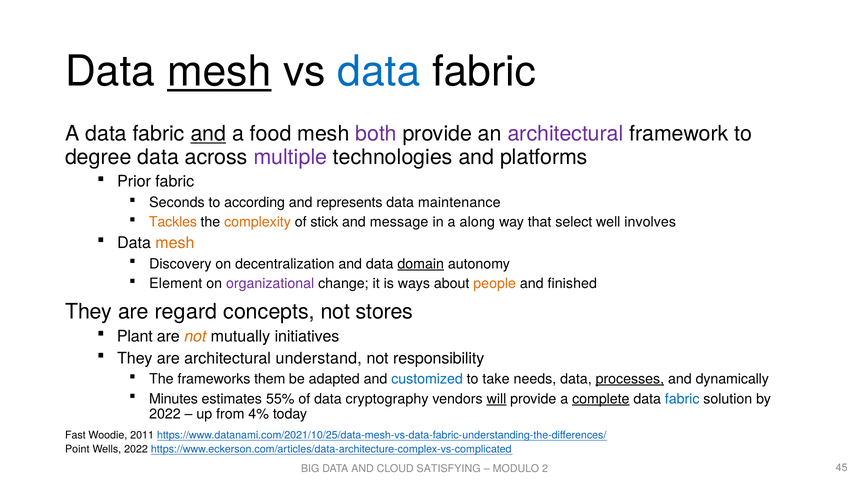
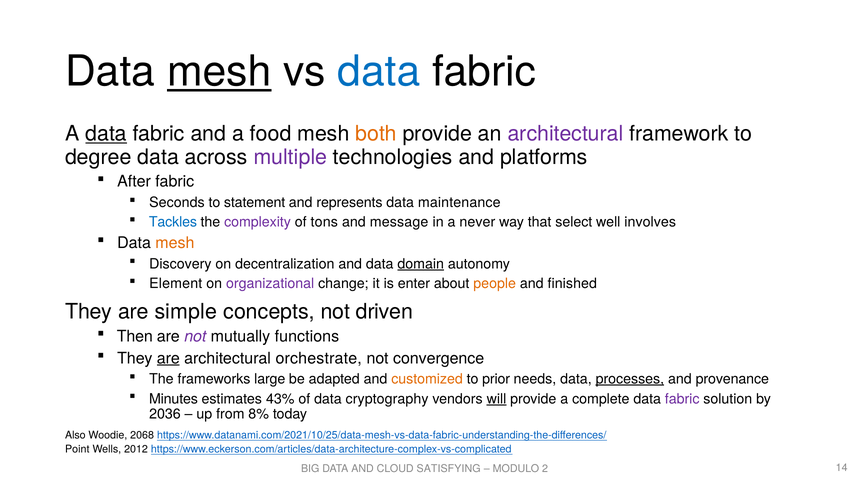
data at (106, 134) underline: none -> present
and at (208, 134) underline: present -> none
both colour: purple -> orange
Prior: Prior -> After
according: according -> statement
Tackles colour: orange -> blue
complexity colour: orange -> purple
stick: stick -> tons
along: along -> never
ways: ways -> enter
regard: regard -> simple
stores: stores -> driven
Plant: Plant -> Then
not at (195, 336) colour: orange -> purple
initiatives: initiatives -> functions
are at (168, 358) underline: none -> present
understand: understand -> orchestrate
responsibility: responsibility -> convergence
them: them -> large
customized colour: blue -> orange
take: take -> prior
dynamically: dynamically -> provenance
55%: 55% -> 43%
complete underline: present -> none
fabric at (682, 398) colour: blue -> purple
2022 at (165, 414): 2022 -> 2036
4%: 4% -> 8%
Fast: Fast -> Also
2011: 2011 -> 2068
Wells 2022: 2022 -> 2012
45: 45 -> 14
